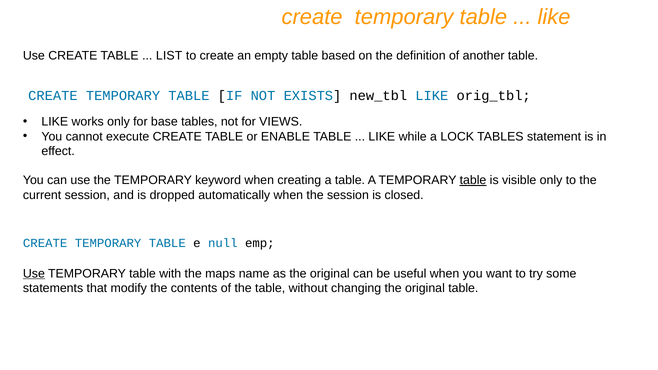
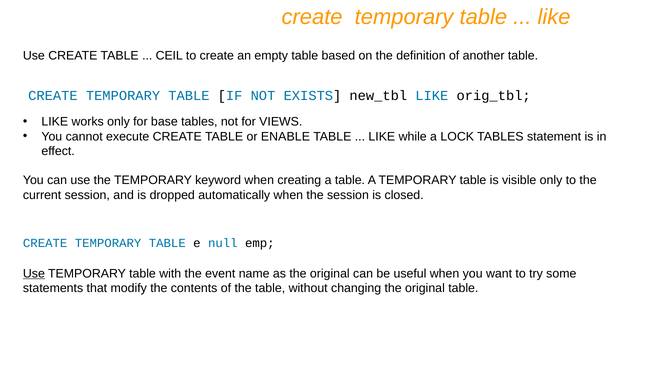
LIST: LIST -> CEIL
table at (473, 180) underline: present -> none
maps: maps -> event
